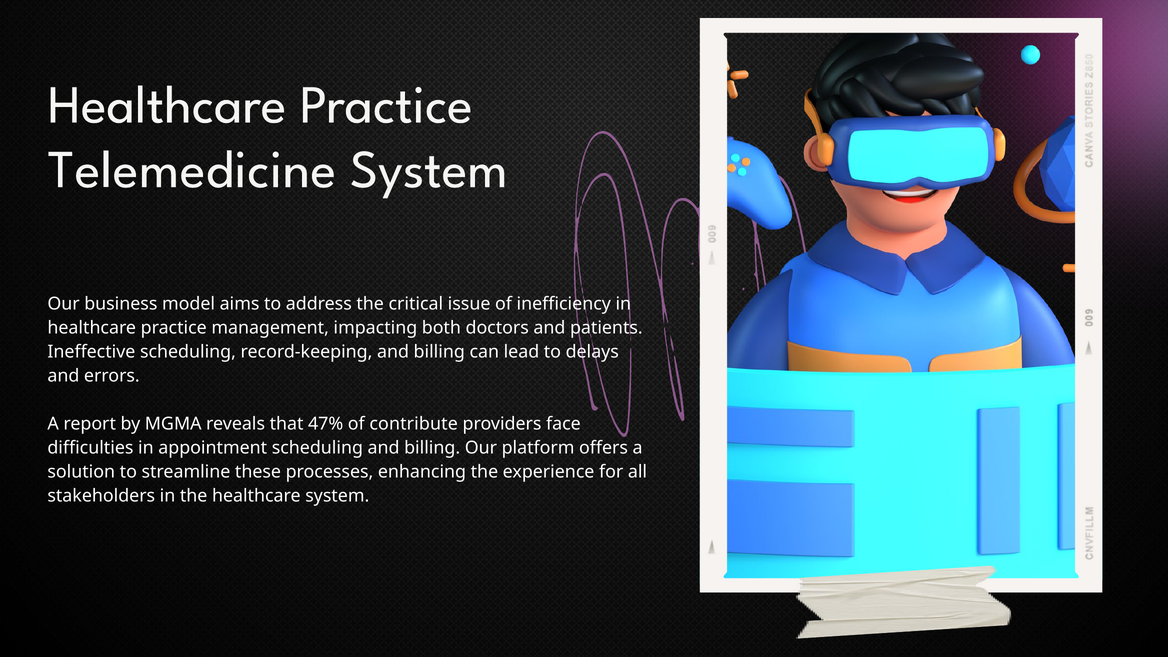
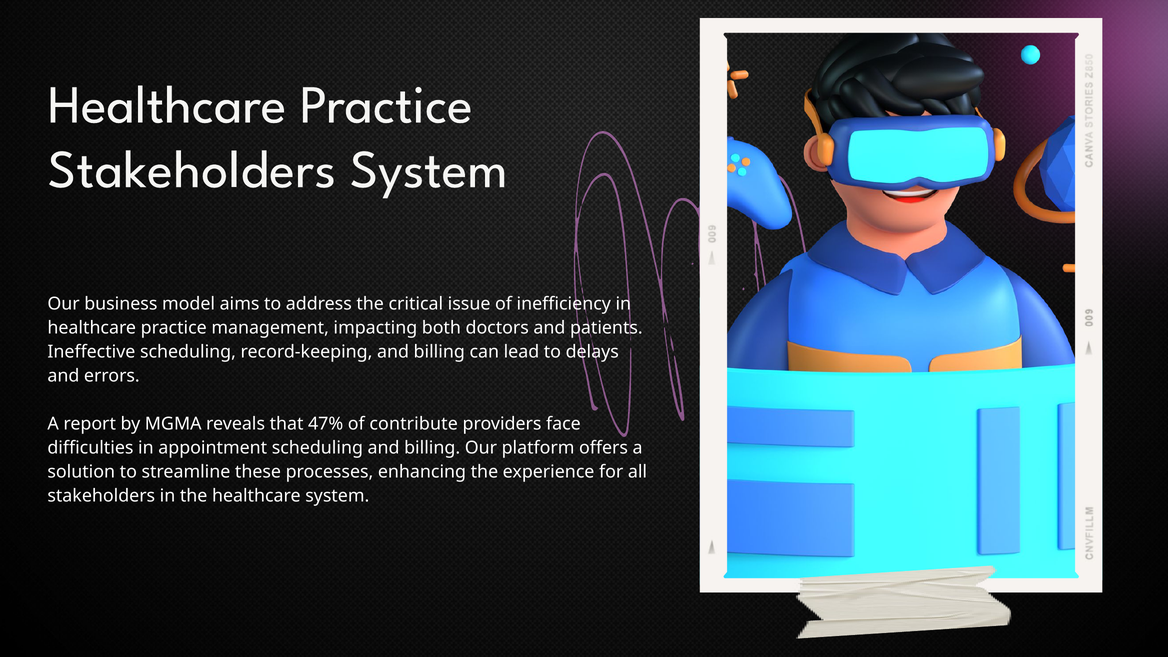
Telemedicine at (192, 169): Telemedicine -> Stakeholders
